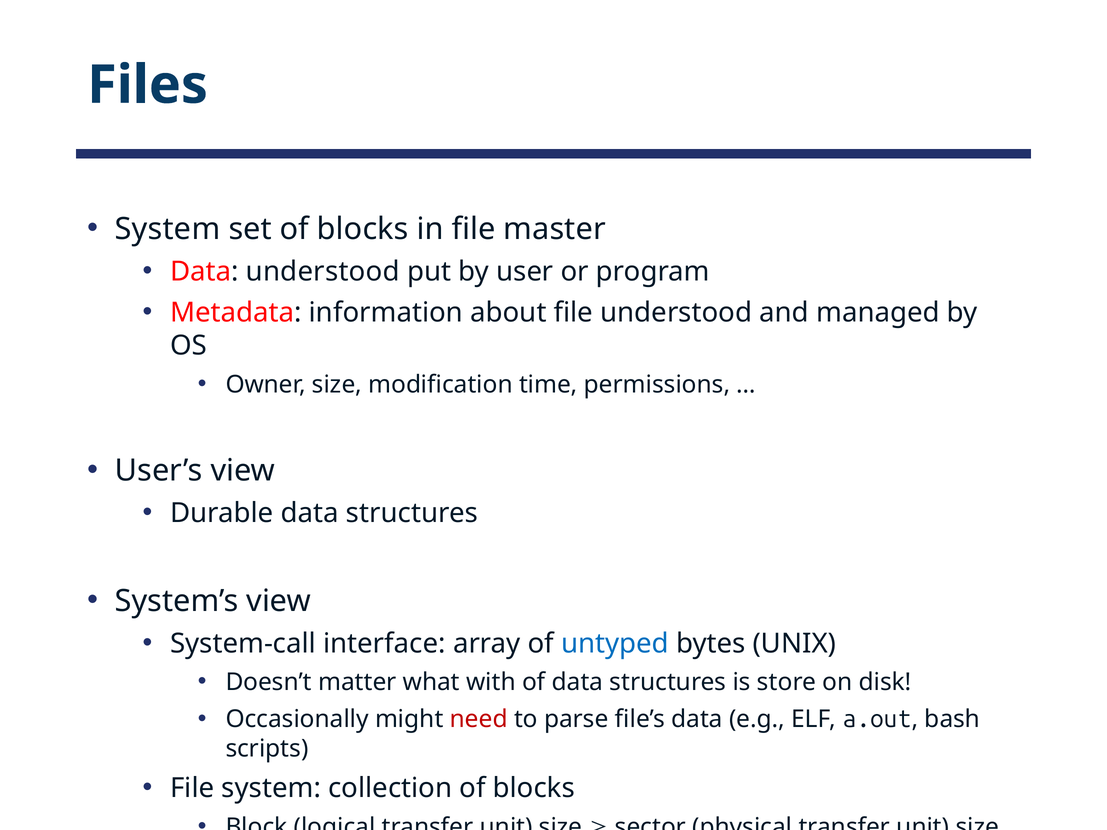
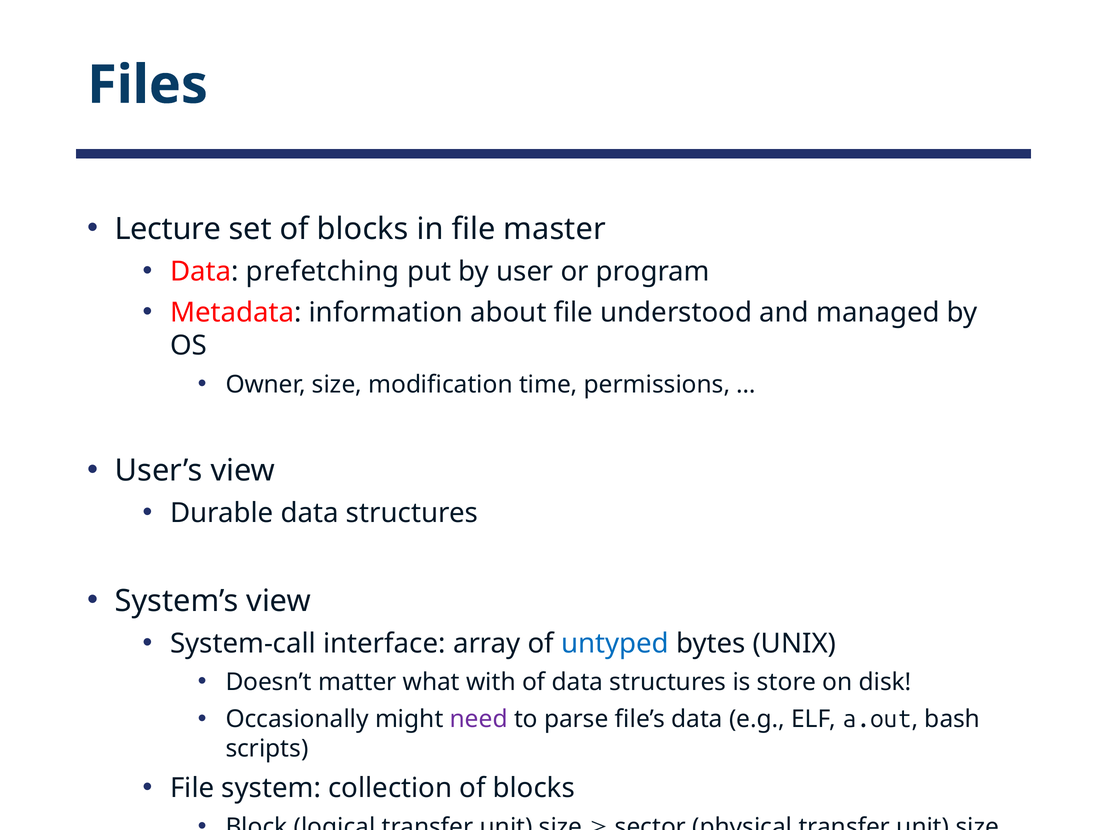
System at (168, 229): System -> Lecture
Data understood: understood -> prefetching
need colour: red -> purple
